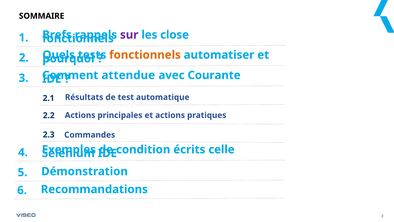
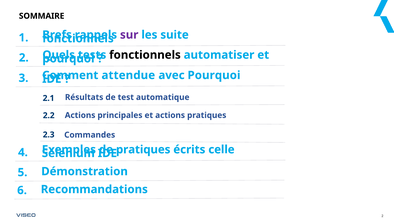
close: close -> suite
fonctionnels at (145, 55) colour: orange -> black
avec Courante: Courante -> Pourquoi
condition at (143, 149): condition -> pratiques
